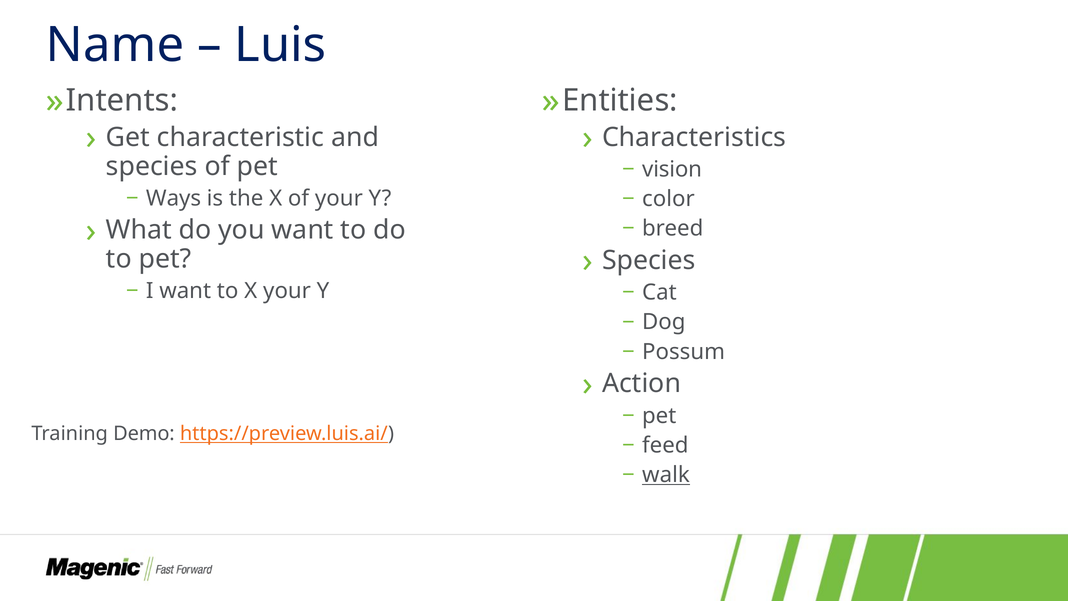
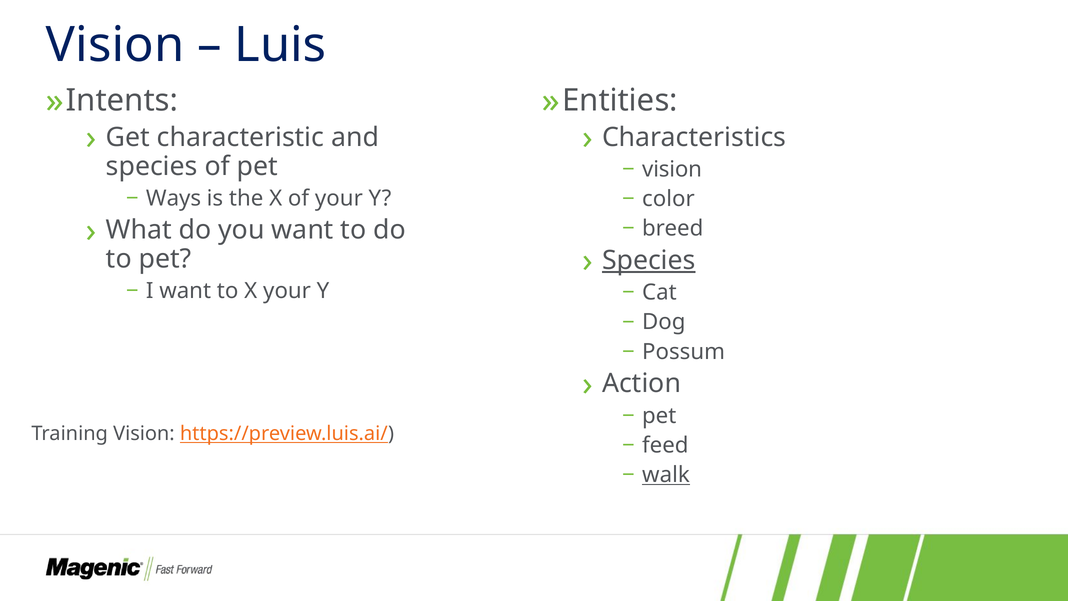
Name at (115, 45): Name -> Vision
Species at (649, 260) underline: none -> present
Training Demo: Demo -> Vision
